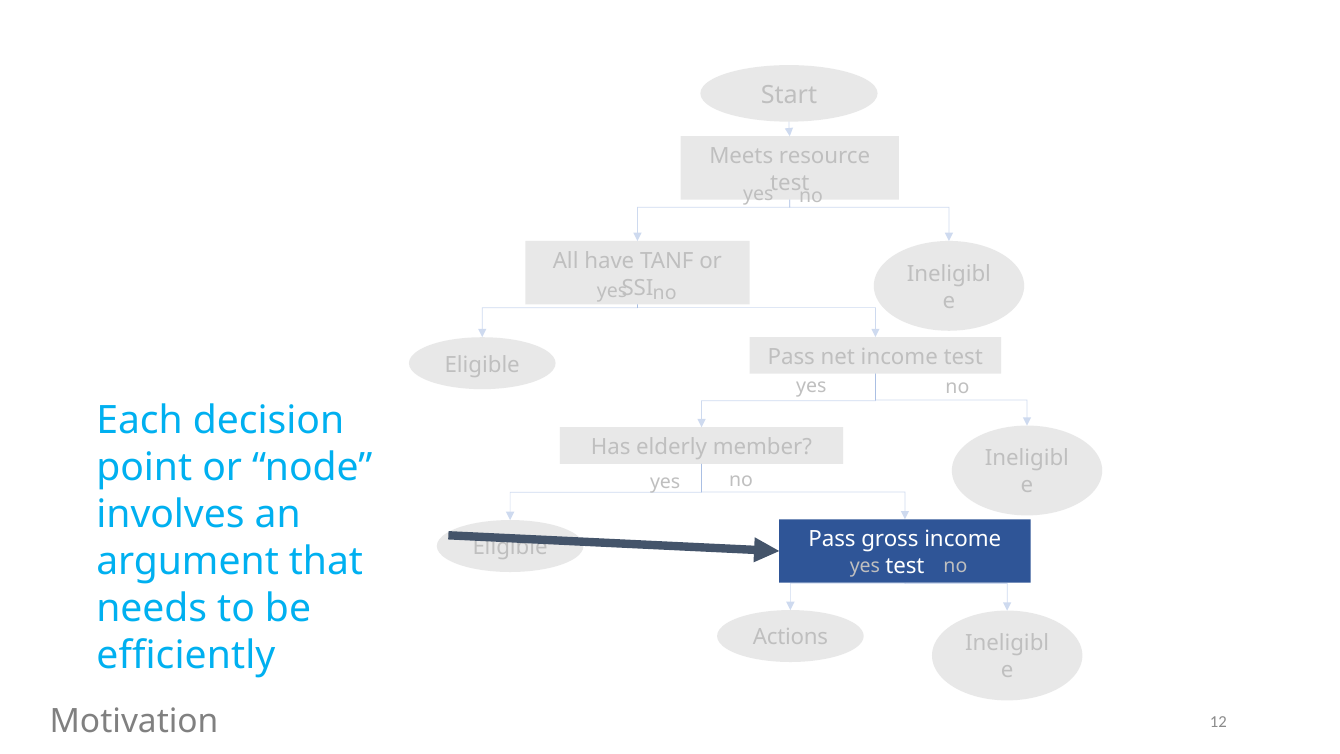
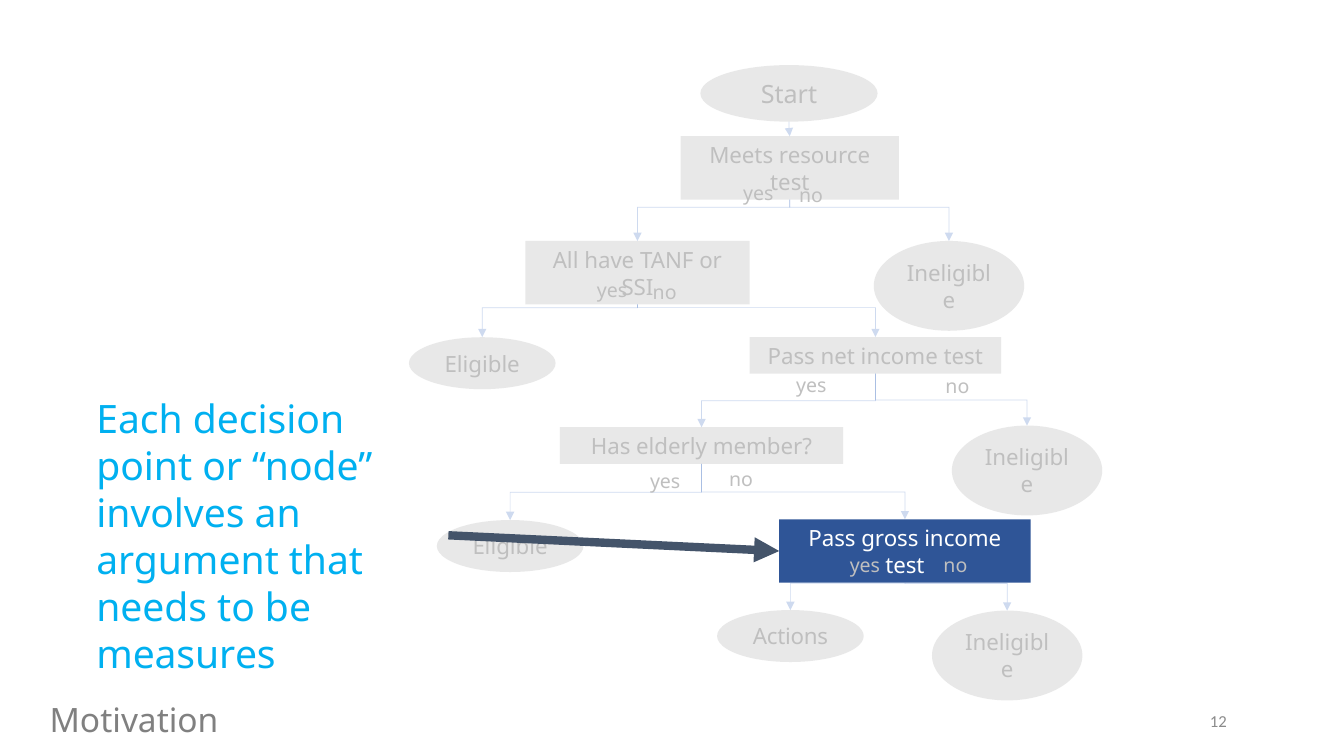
efficiently: efficiently -> measures
